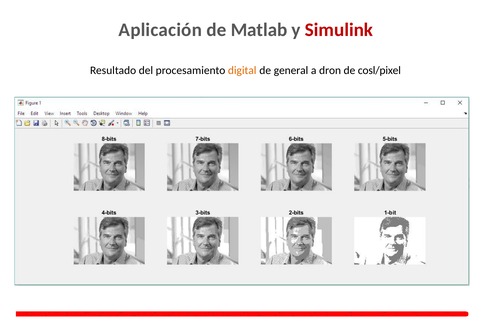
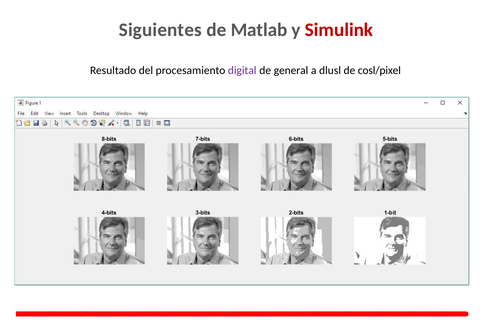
Aplicación: Aplicación -> Siguientes
digital colour: orange -> purple
dron: dron -> dlusl
